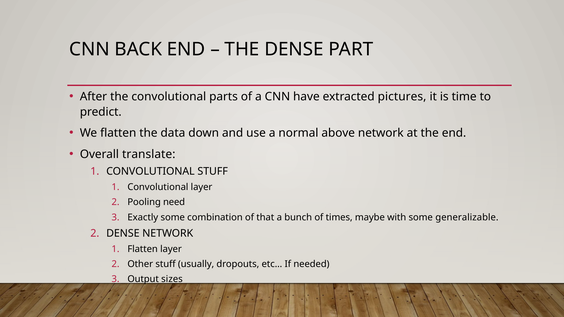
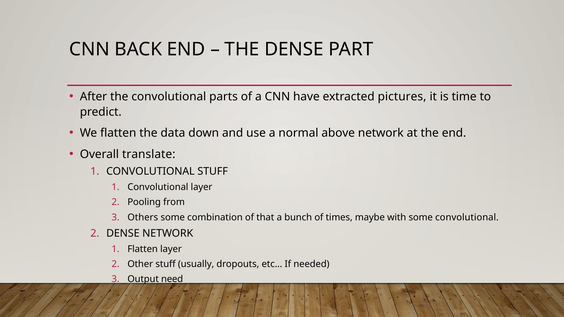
need: need -> from
Exactly: Exactly -> Others
some generalizable: generalizable -> convolutional
sizes: sizes -> need
